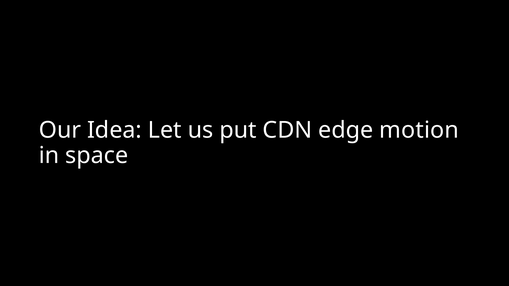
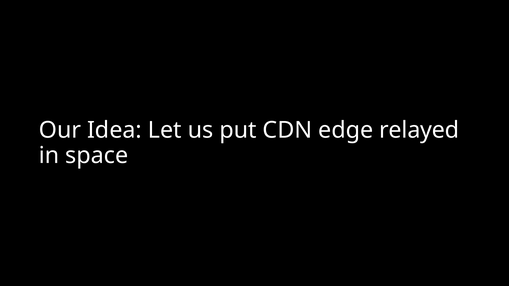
motion: motion -> relayed
